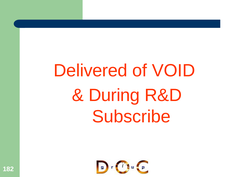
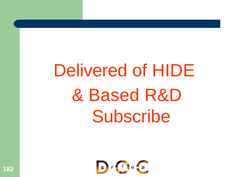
VOID: VOID -> HIDE
During: During -> Based
